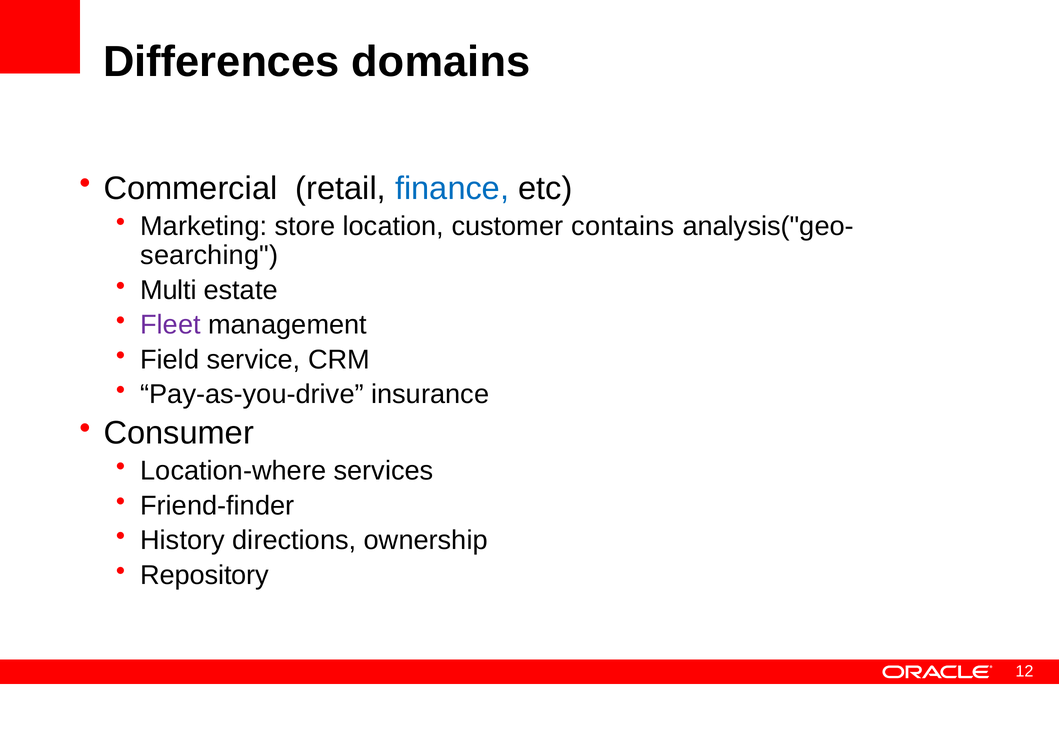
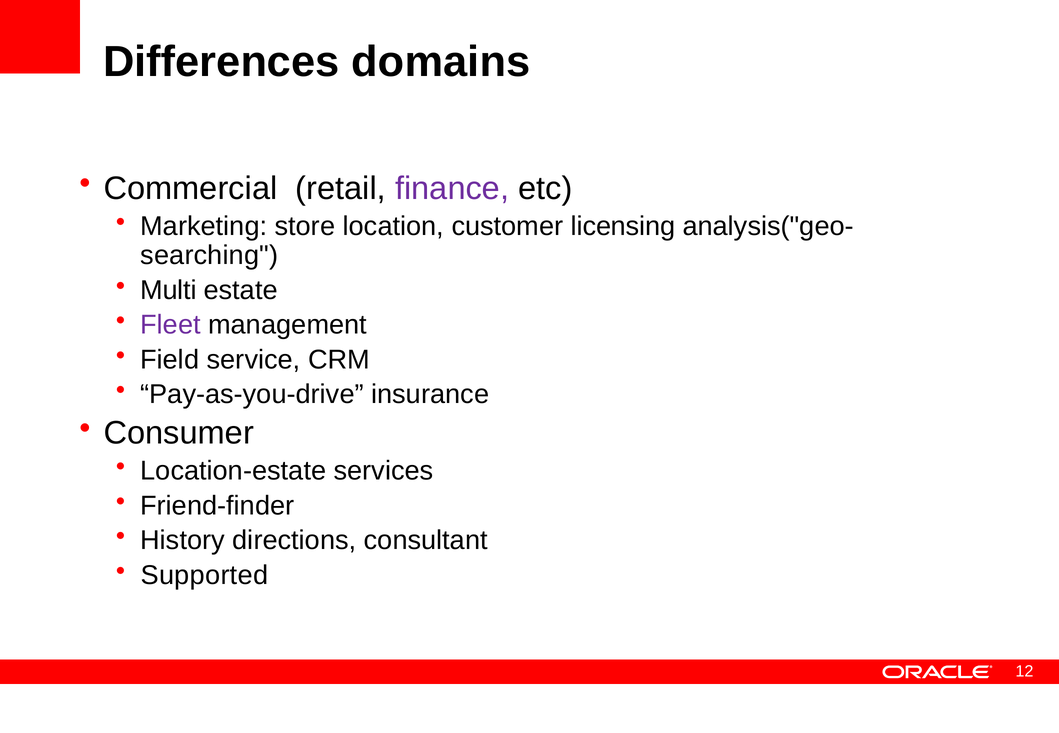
finance colour: blue -> purple
contains: contains -> licensing
Location-where: Location-where -> Location-estate
ownership: ownership -> consultant
Repository: Repository -> Supported
